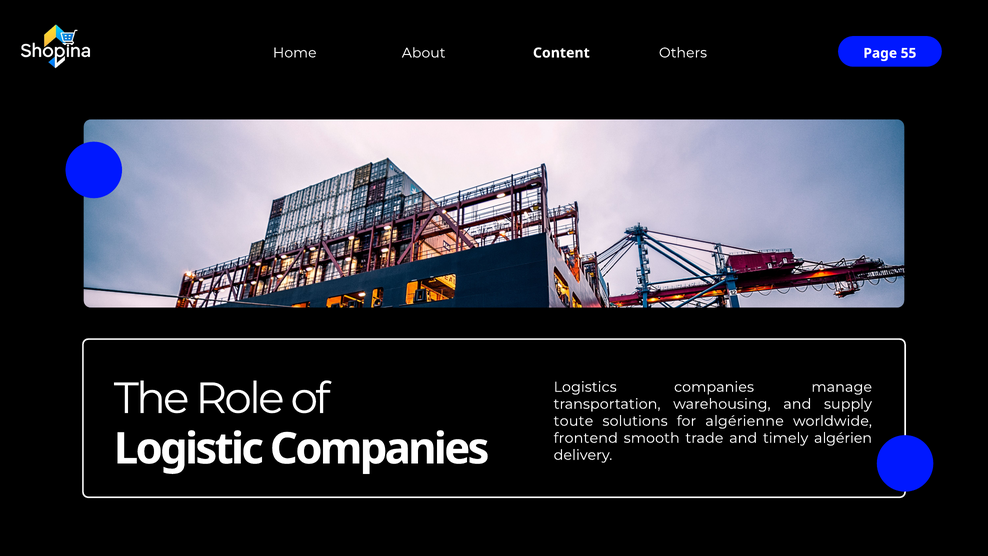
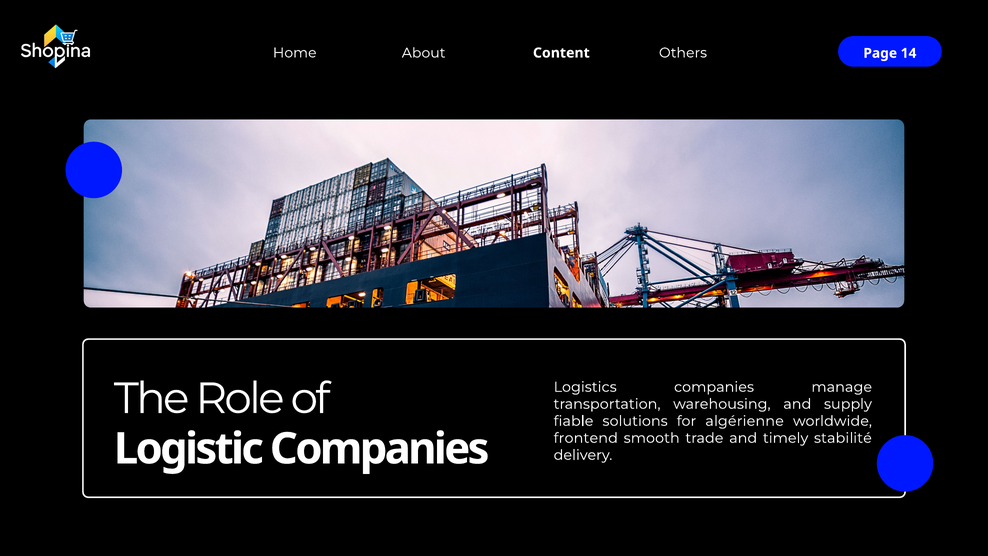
55: 55 -> 14
toute: toute -> fiable
algérien: algérien -> stabilité
